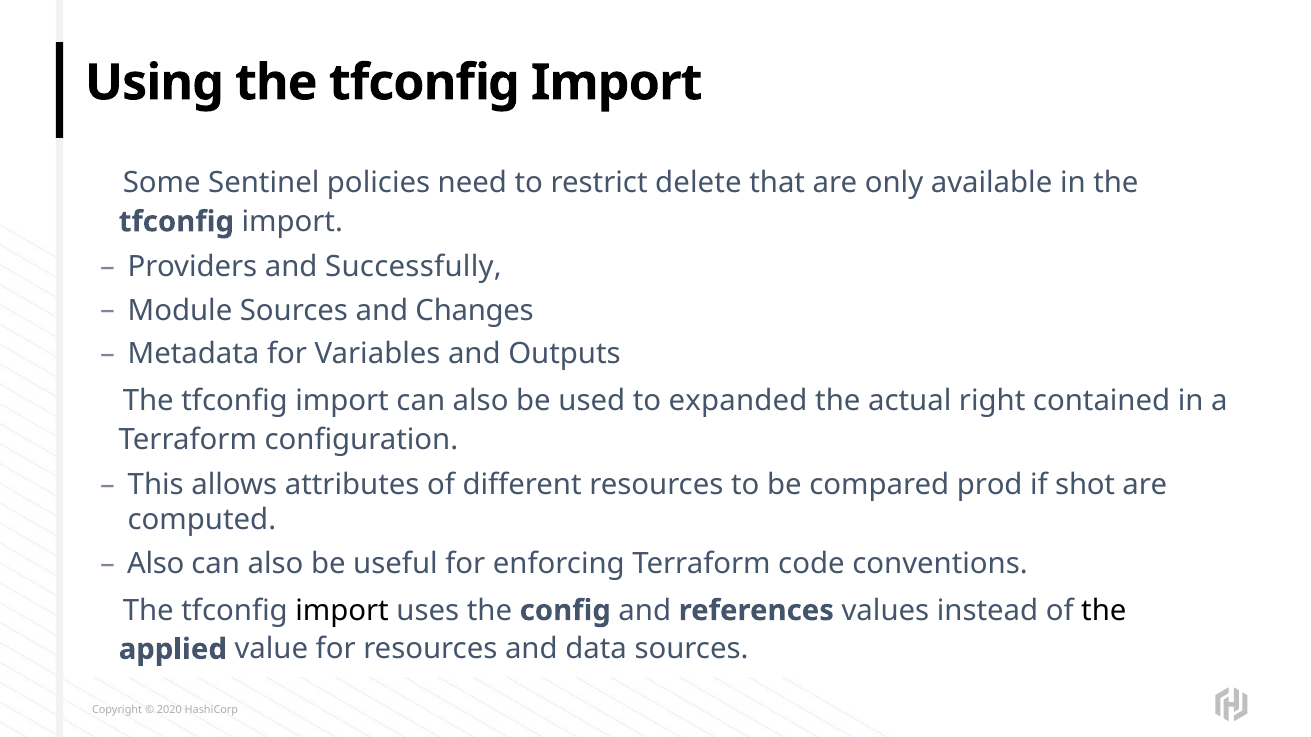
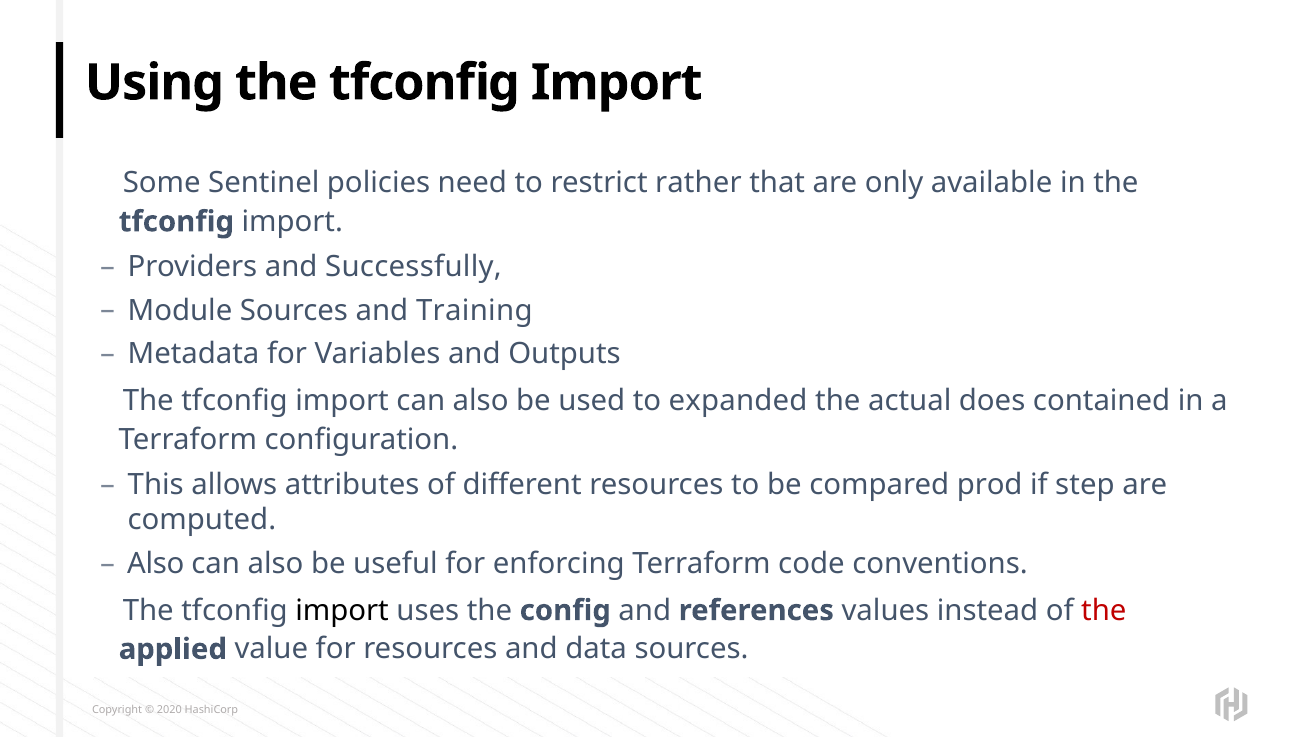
delete: delete -> rather
Changes: Changes -> Training
right: right -> does
shot: shot -> step
the at (1104, 611) colour: black -> red
